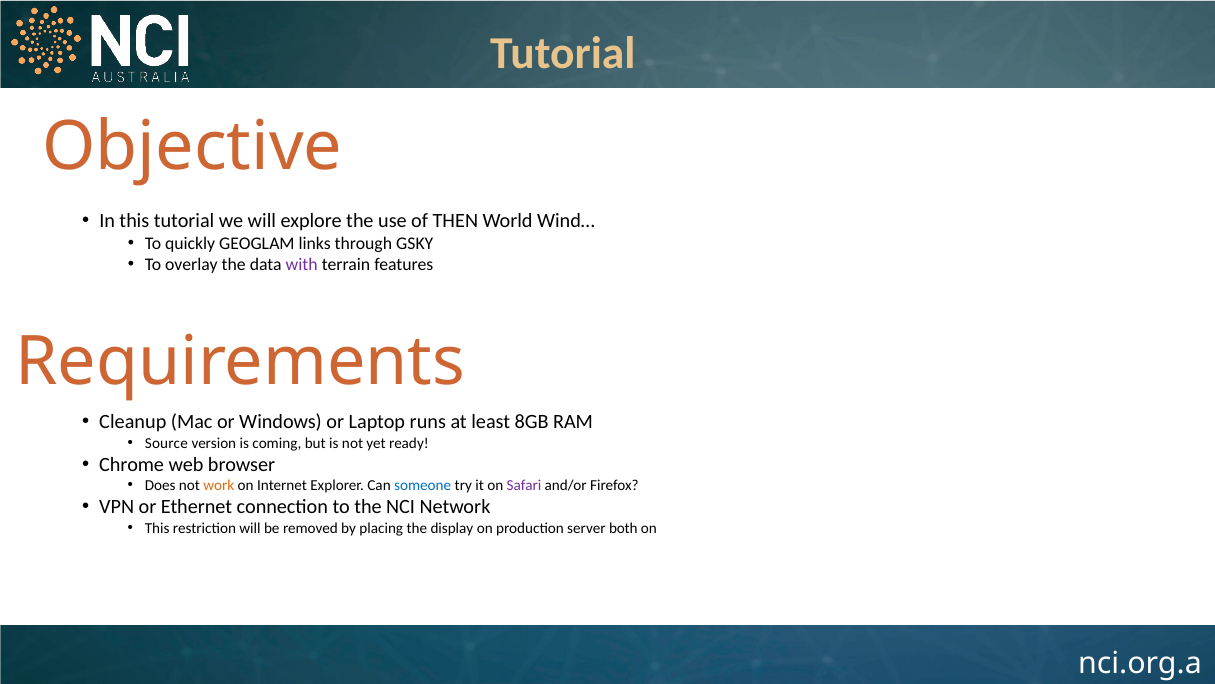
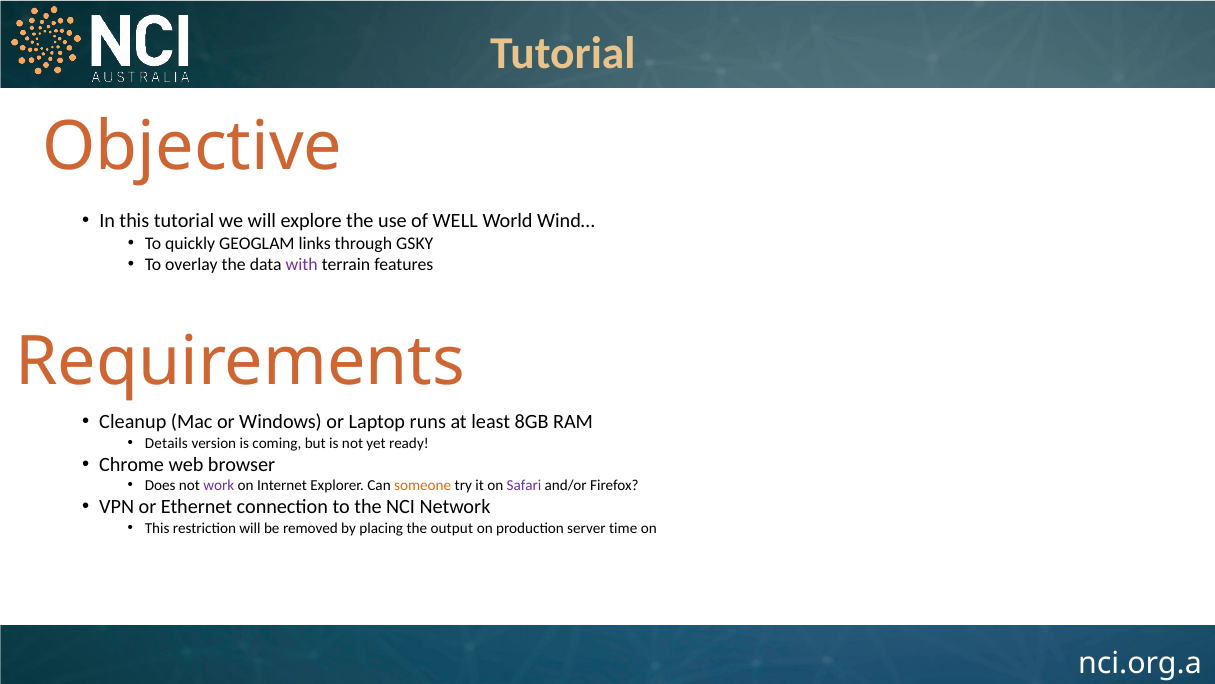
THEN: THEN -> WELL
Source: Source -> Details
work colour: orange -> purple
someone colour: blue -> orange
display: display -> output
both: both -> time
